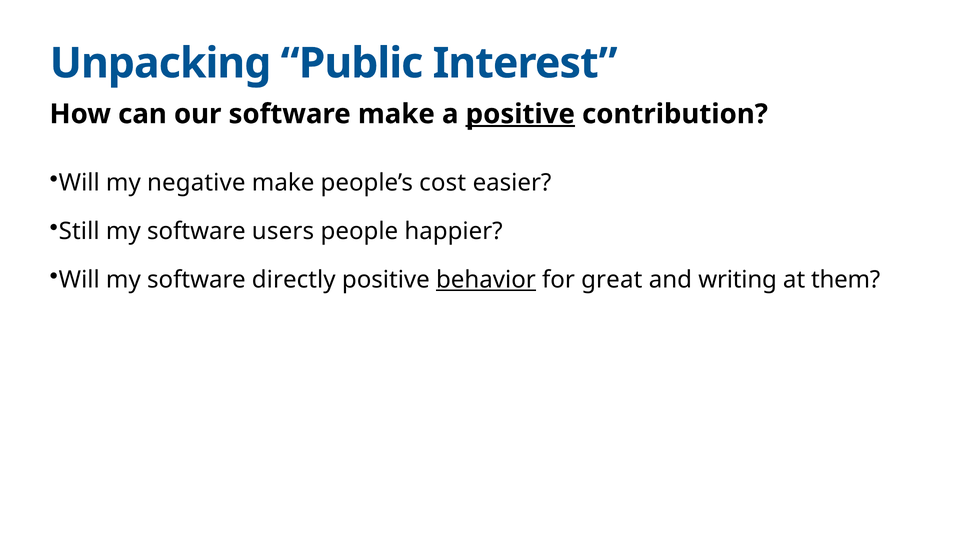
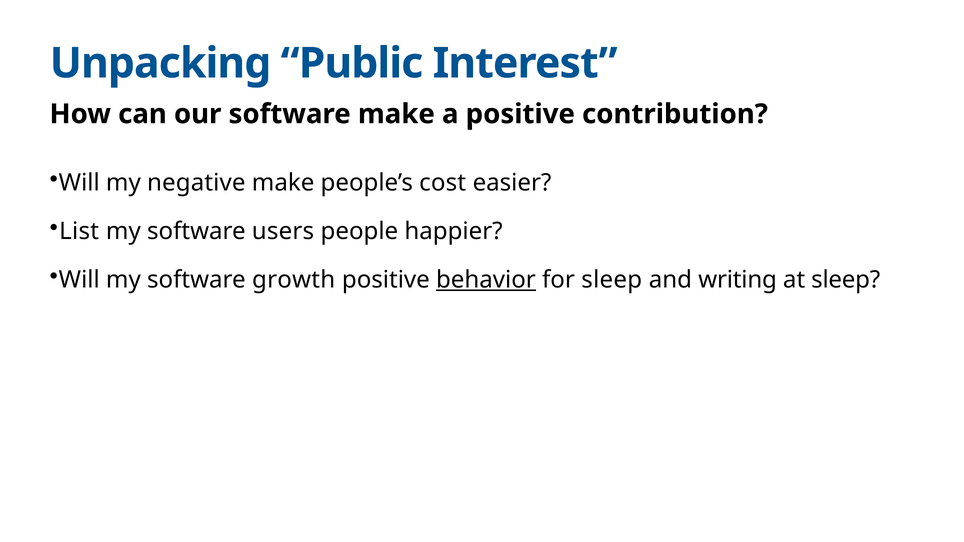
positive at (520, 114) underline: present -> none
Still: Still -> List
directly: directly -> growth
for great: great -> sleep
at them: them -> sleep
